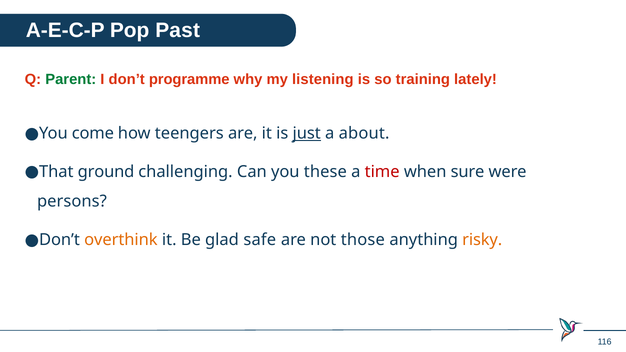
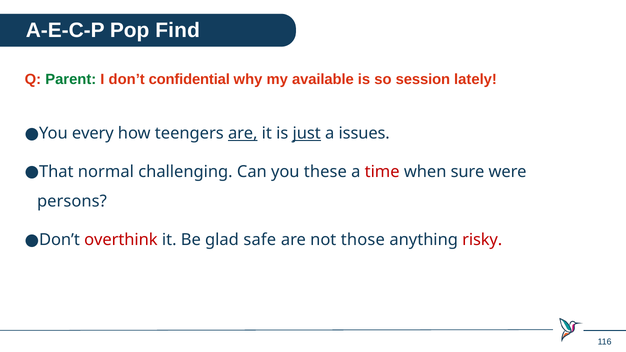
Past: Past -> Find
programme: programme -> confidential
listening: listening -> available
training: training -> session
come: come -> every
are at (243, 133) underline: none -> present
about: about -> issues
ground: ground -> normal
overthink colour: orange -> red
risky colour: orange -> red
